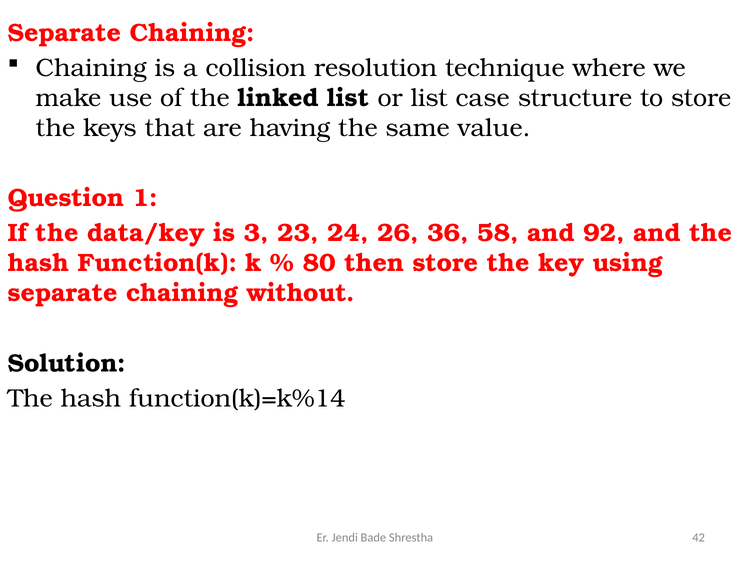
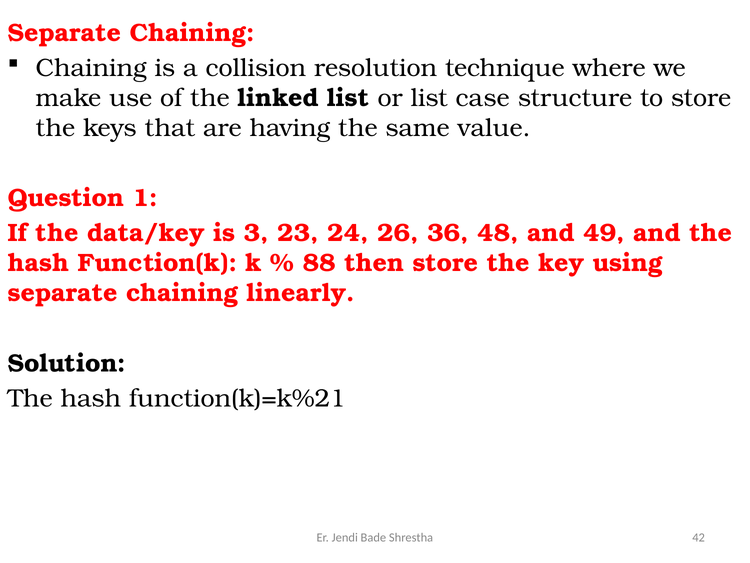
58: 58 -> 48
92: 92 -> 49
80: 80 -> 88
without: without -> linearly
function(k)=k%14: function(k)=k%14 -> function(k)=k%21
